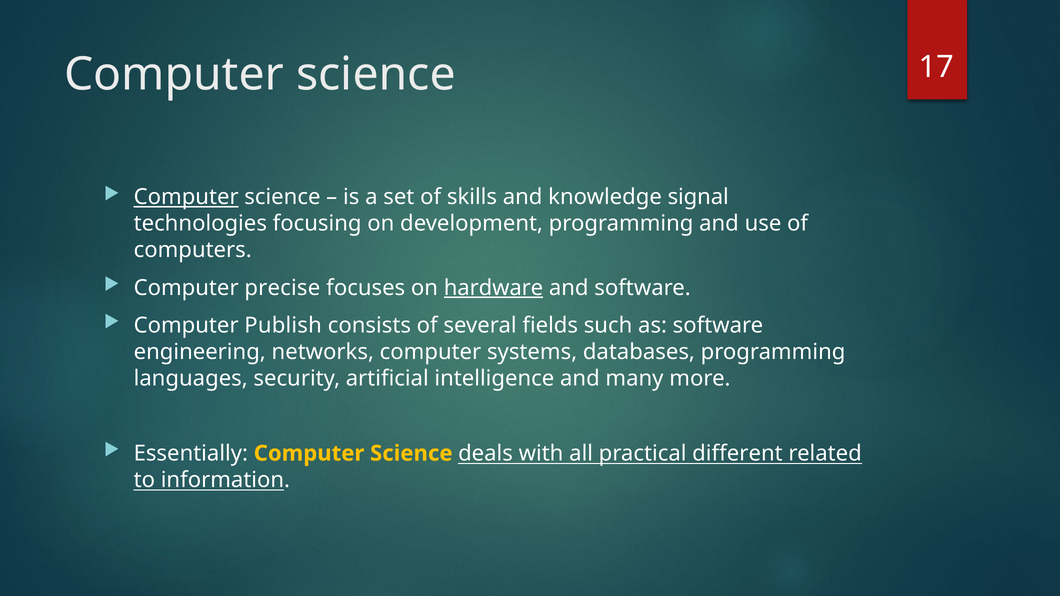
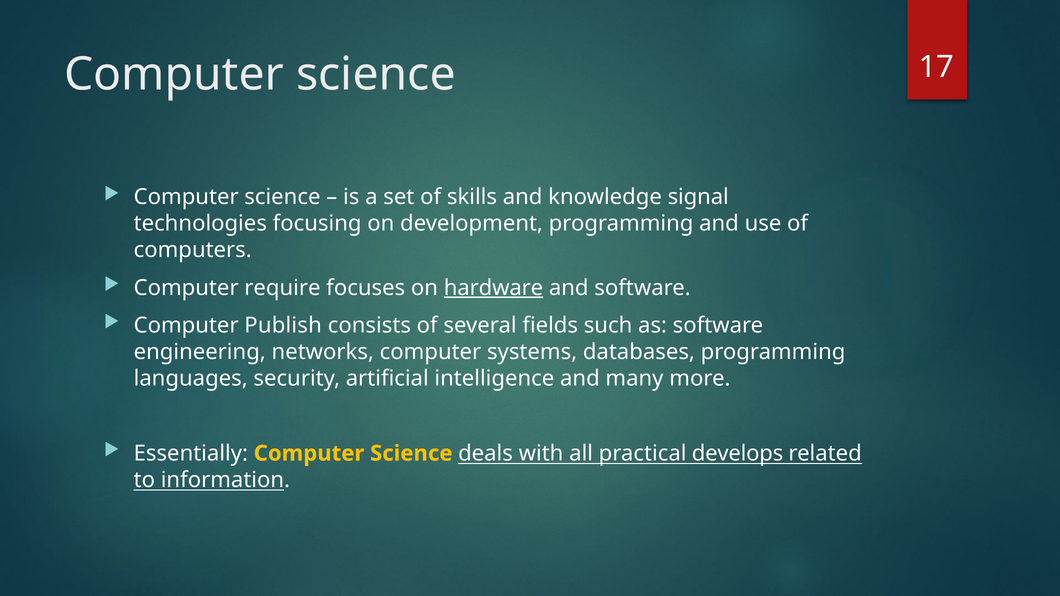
Computer at (186, 197) underline: present -> none
precise: precise -> require
different: different -> develops
